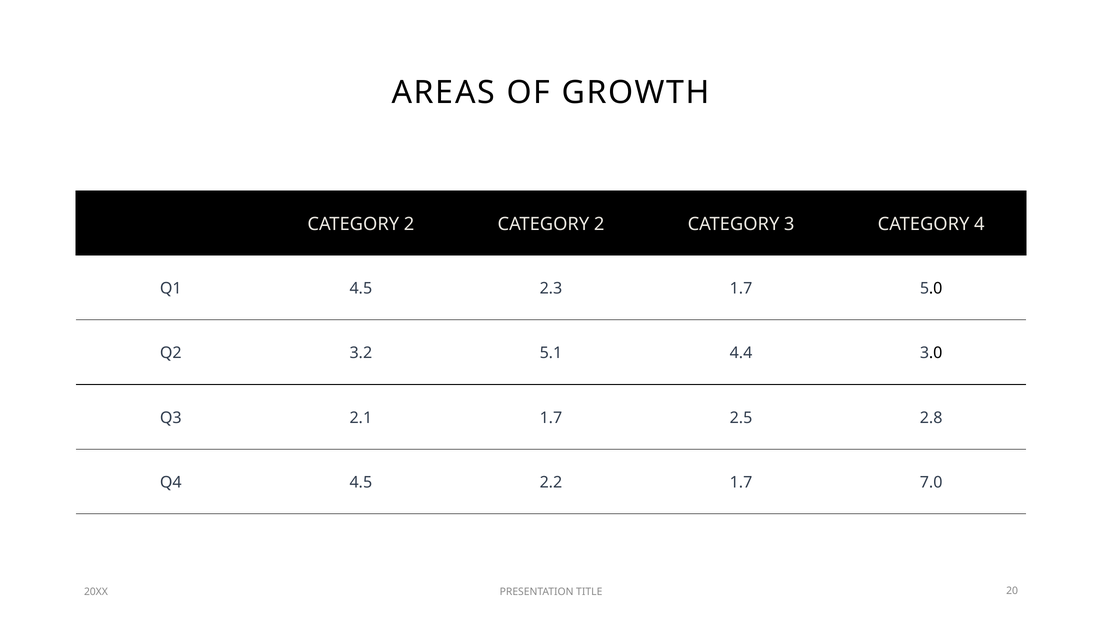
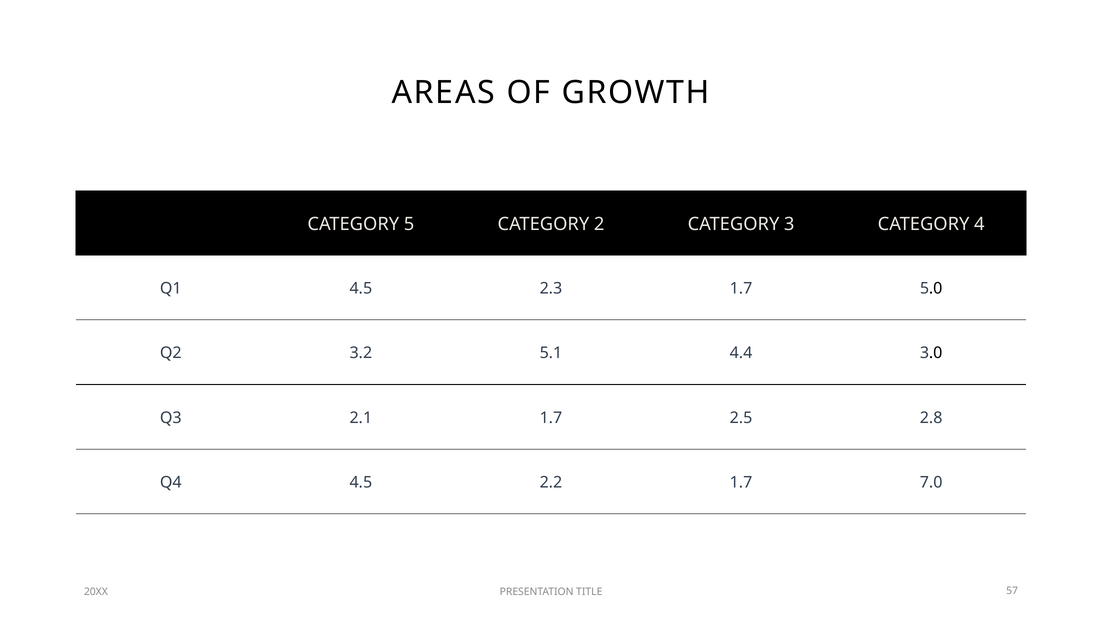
2 at (409, 224): 2 -> 5
20: 20 -> 57
